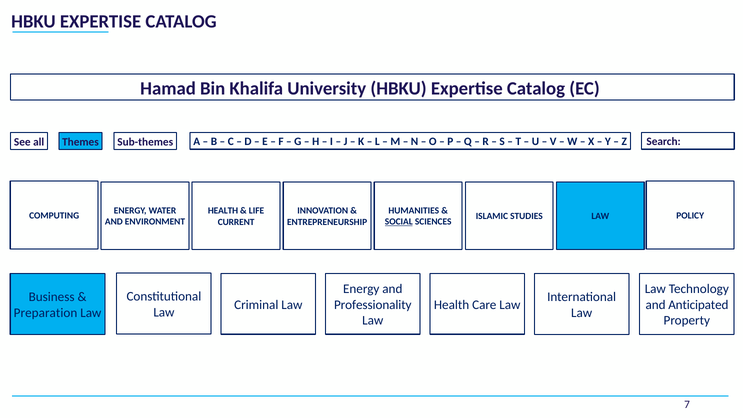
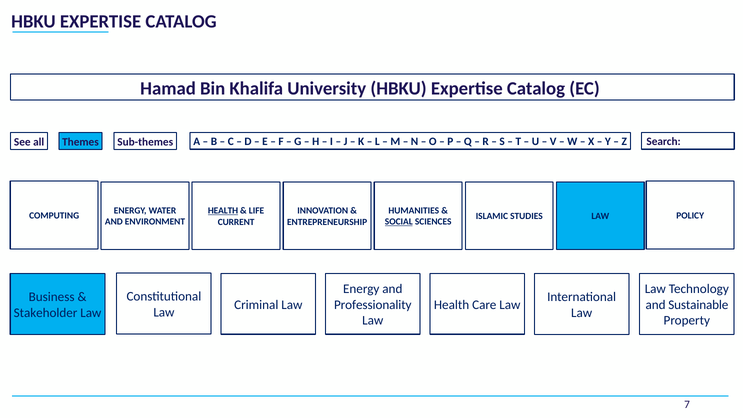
HEALTH at (223, 211) underline: none -> present
Anticipated: Anticipated -> Sustainable
Preparation: Preparation -> Stakeholder
